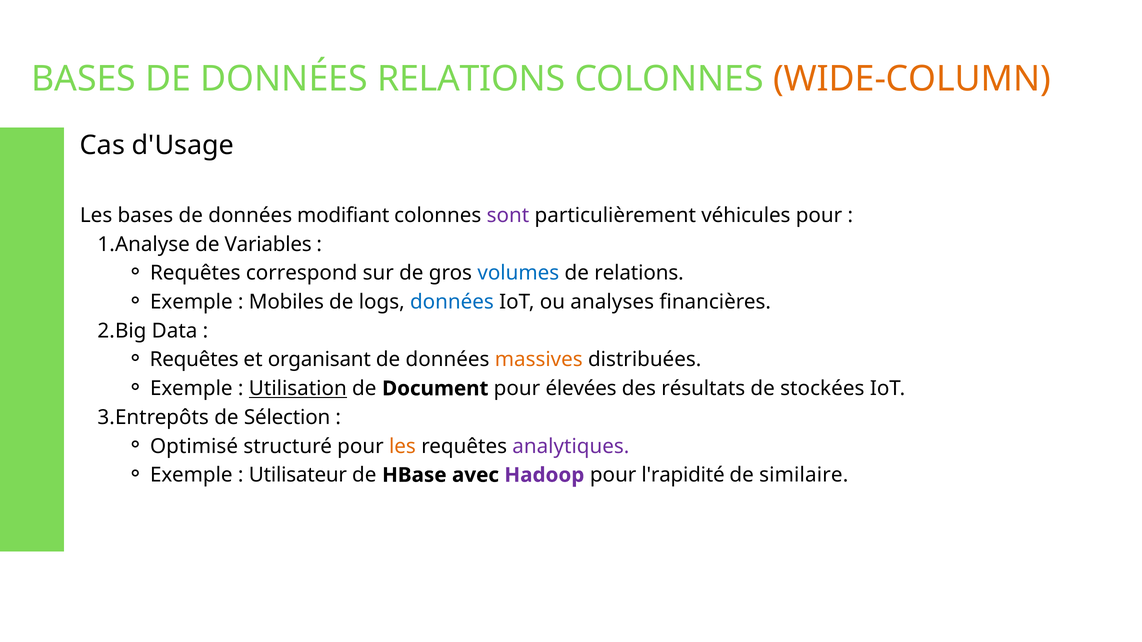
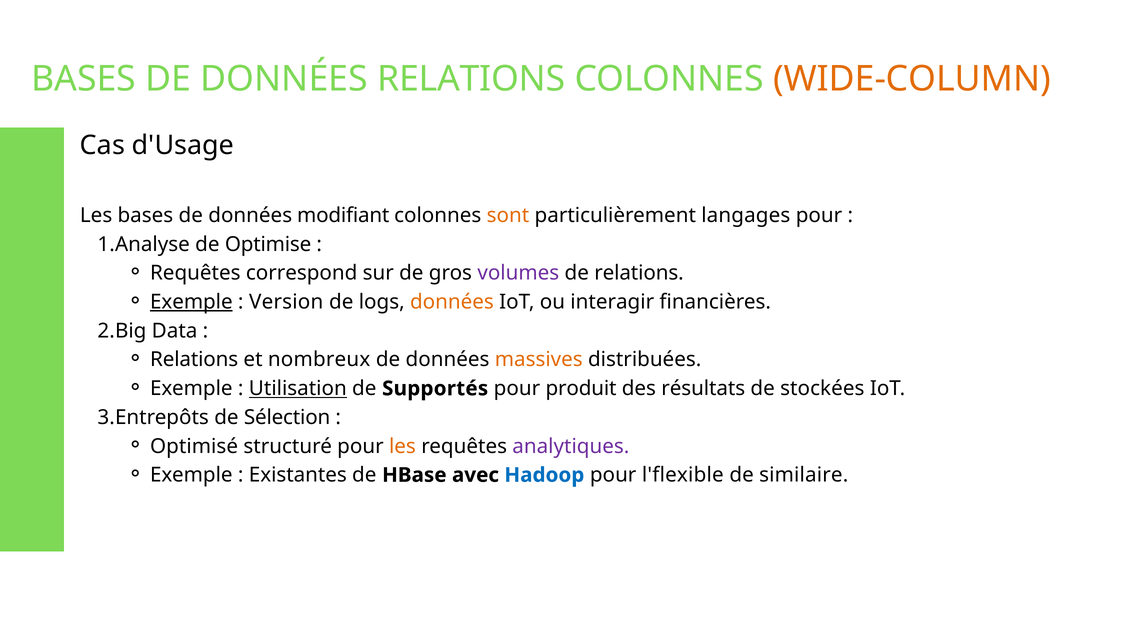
sont colour: purple -> orange
véhicules: véhicules -> langages
Variables: Variables -> Optimise
volumes colour: blue -> purple
Exemple at (191, 302) underline: none -> present
Mobiles: Mobiles -> Version
données at (452, 302) colour: blue -> orange
analyses: analyses -> interagir
Requêtes at (194, 360): Requêtes -> Relations
organisant: organisant -> nombreux
Document: Document -> Supportés
élevées: élevées -> produit
Utilisateur: Utilisateur -> Existantes
Hadoop colour: purple -> blue
l'rapidité: l'rapidité -> l'flexible
